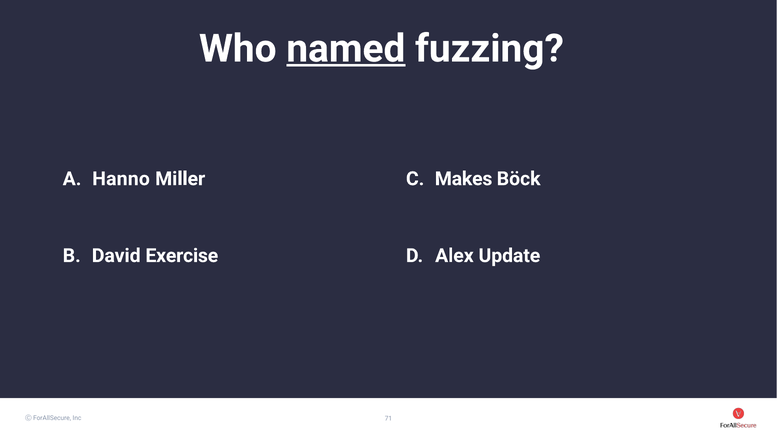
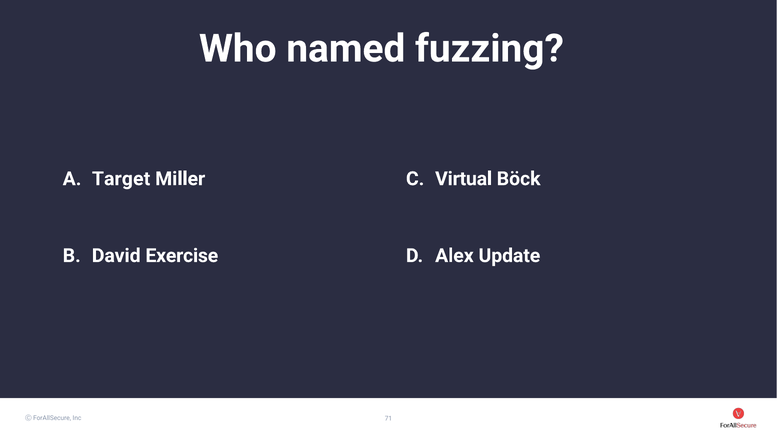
named underline: present -> none
Hanno: Hanno -> Target
Makes: Makes -> Virtual
